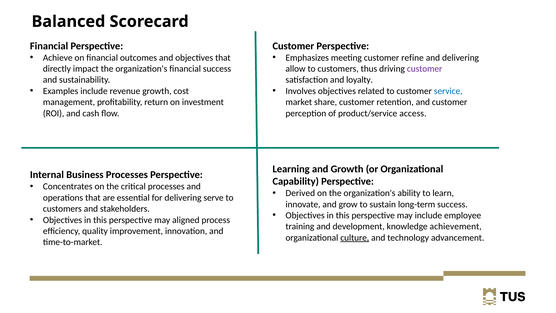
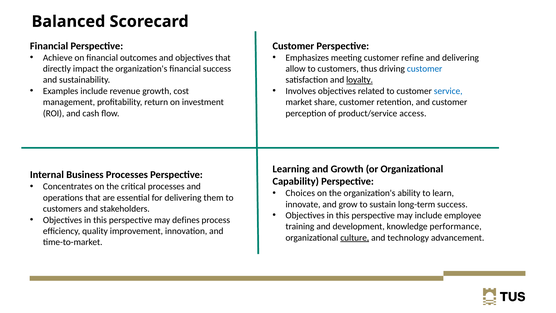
customer at (425, 69) colour: purple -> blue
loyalty underline: none -> present
Derived: Derived -> Choices
serve: serve -> them
aligned: aligned -> defines
achievement: achievement -> performance
